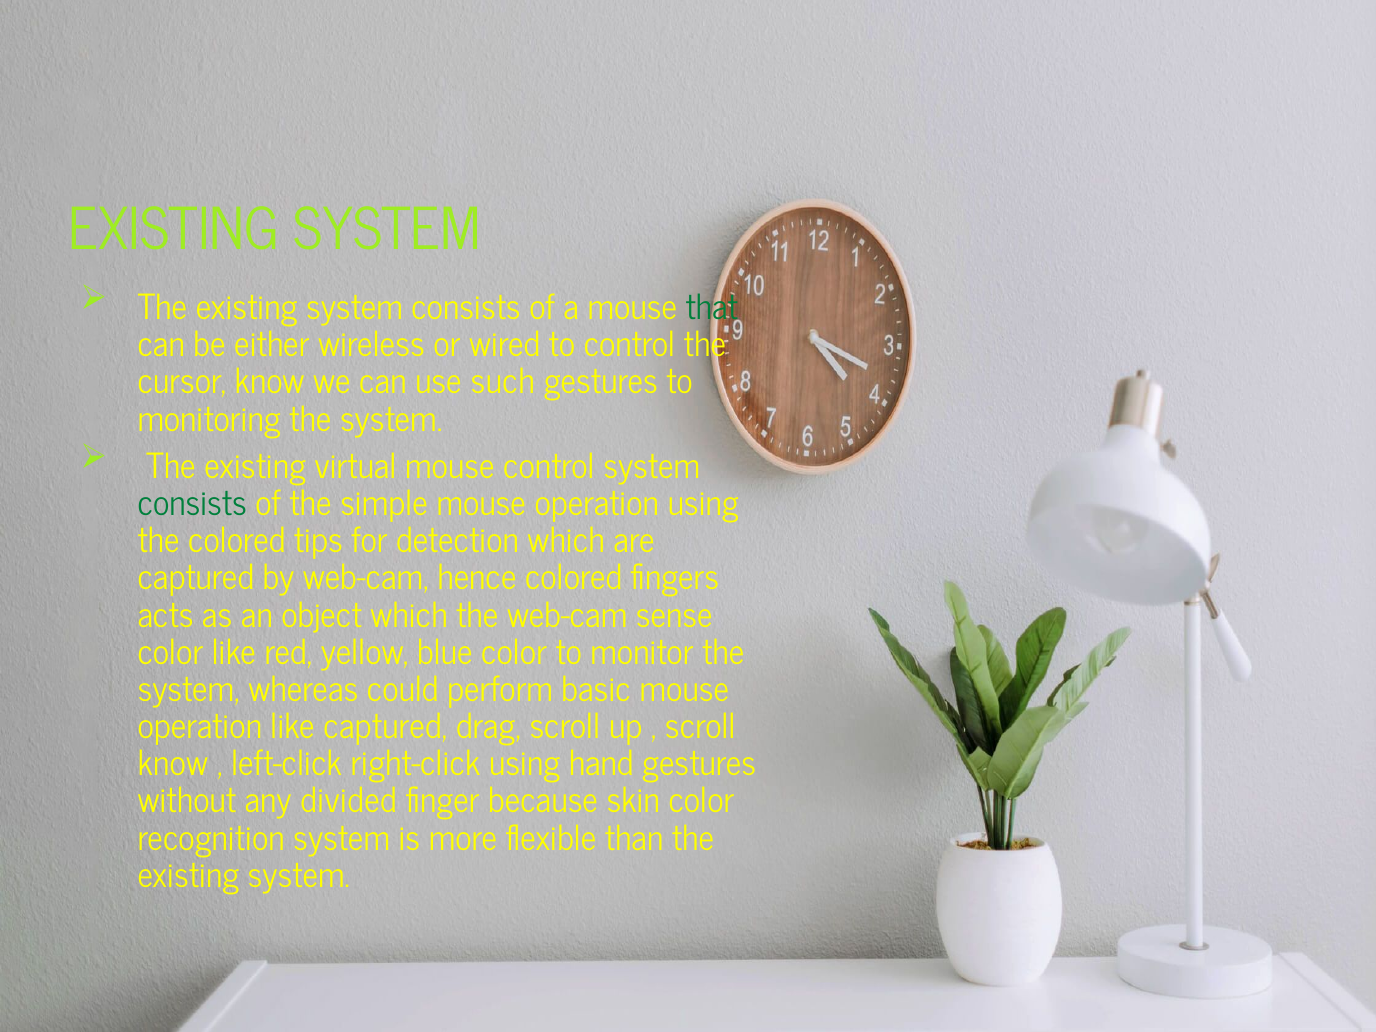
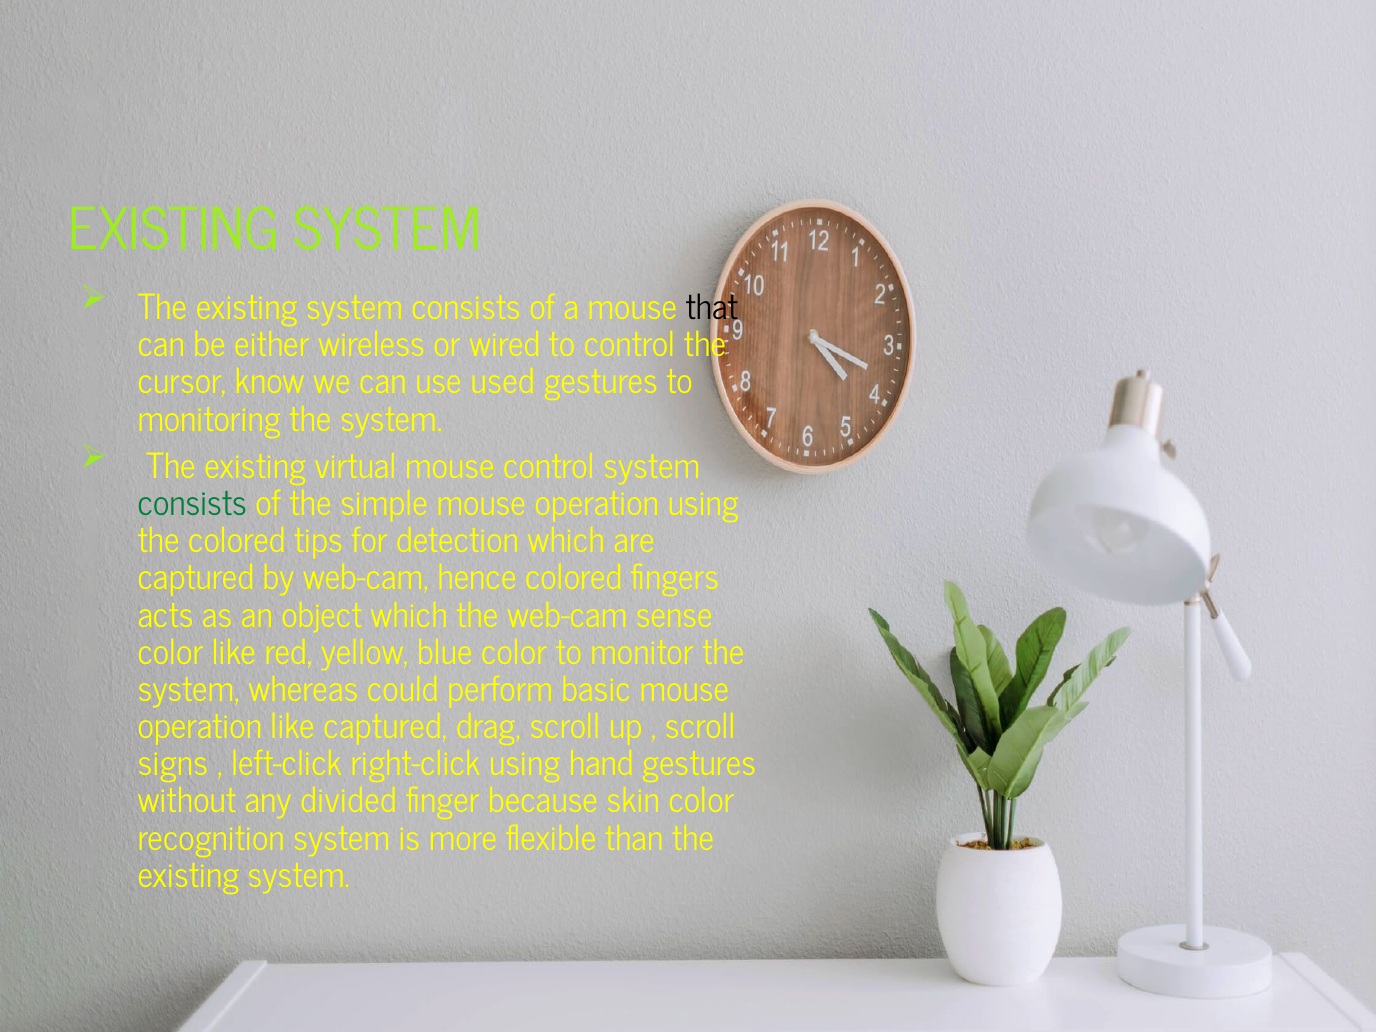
that colour: green -> black
such: such -> used
know at (173, 764): know -> signs
